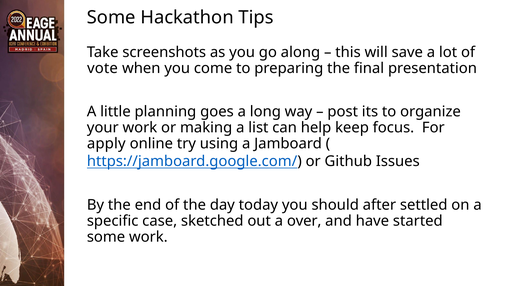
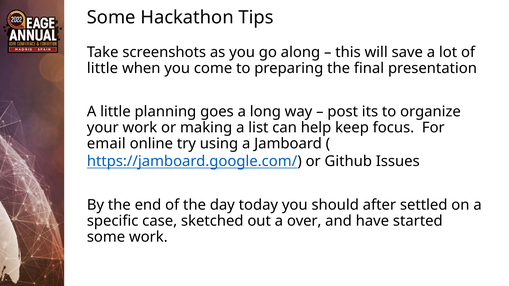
vote at (102, 68): vote -> little
apply: apply -> email
